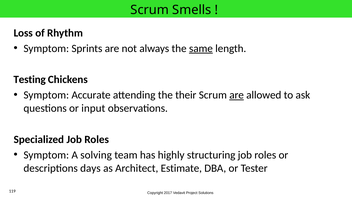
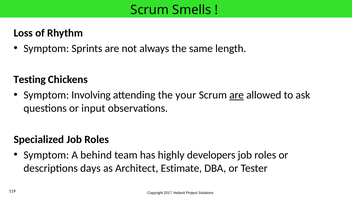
same underline: present -> none
Accurate: Accurate -> Involving
their: their -> your
solving: solving -> behind
structuring: structuring -> developers
